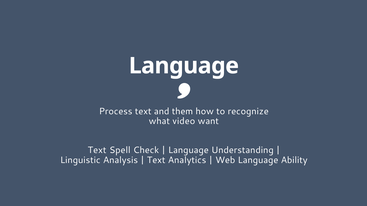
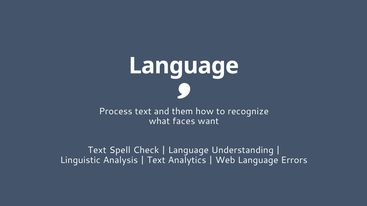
video: video -> faces
Ability: Ability -> Errors
